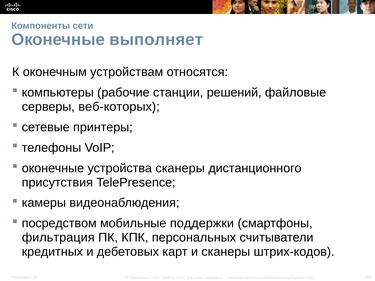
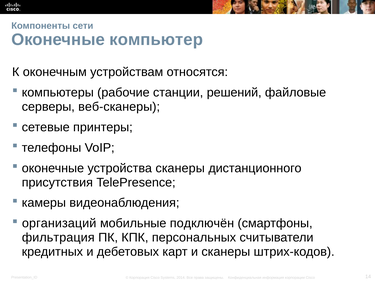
выполняет: выполняет -> компьютер
веб-которых: веб-которых -> веб-сканеры
посредством: посредством -> организаций
поддержки: поддержки -> подключён
